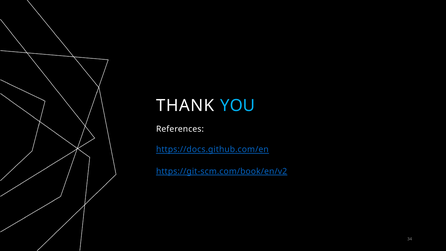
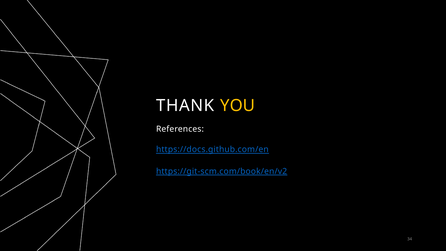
YOU colour: light blue -> yellow
